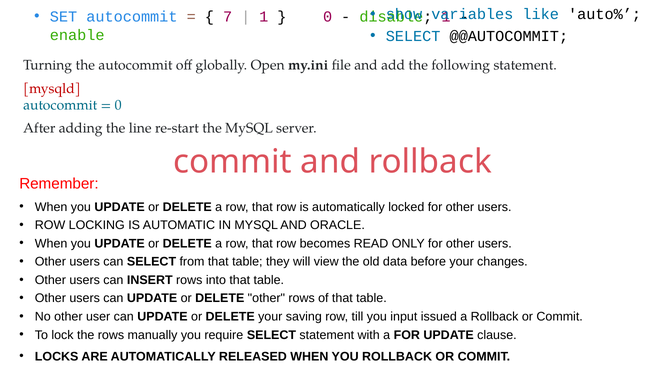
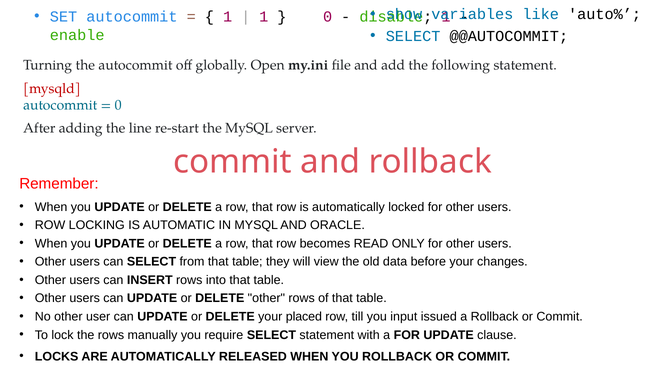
7 at (228, 17): 7 -> 1
saving: saving -> placed
